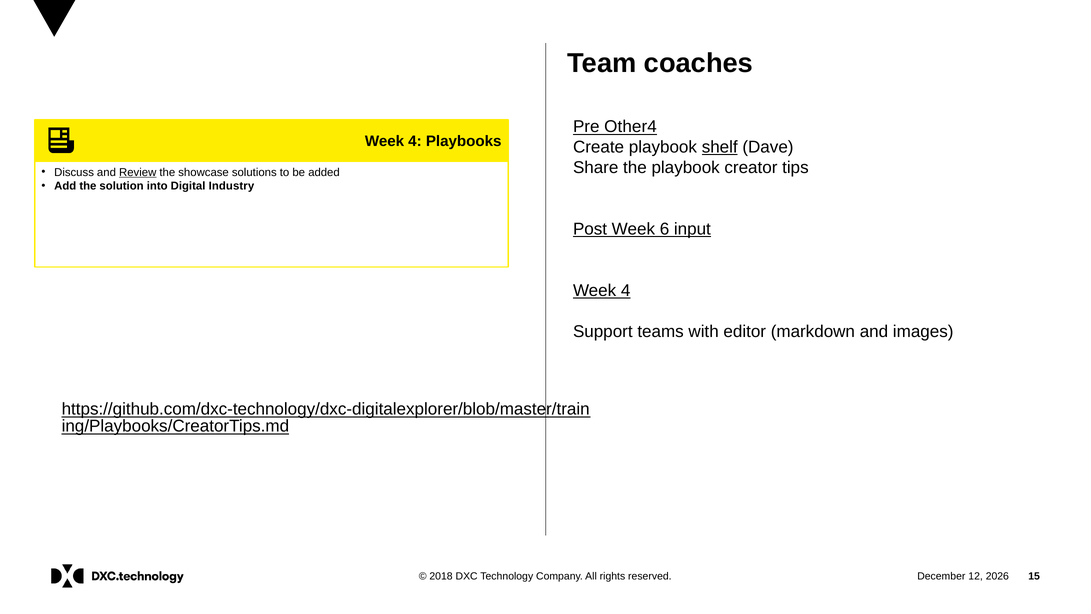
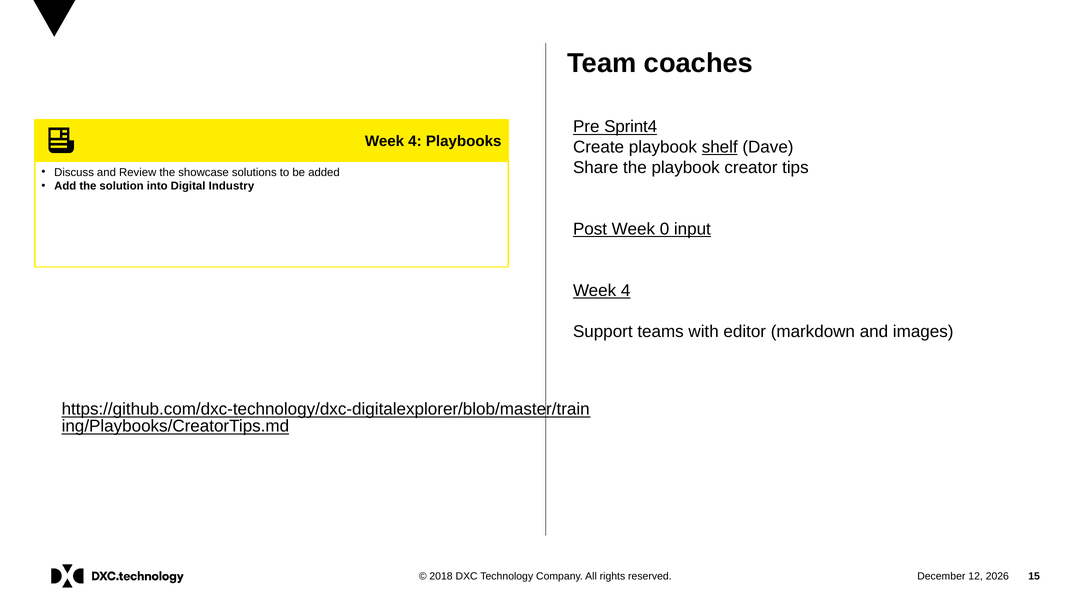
Other4: Other4 -> Sprint4
Review underline: present -> none
6: 6 -> 0
